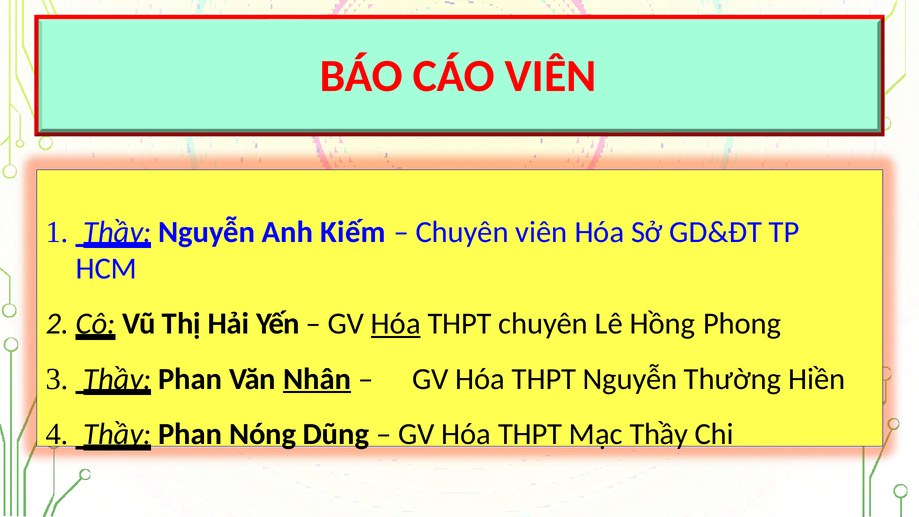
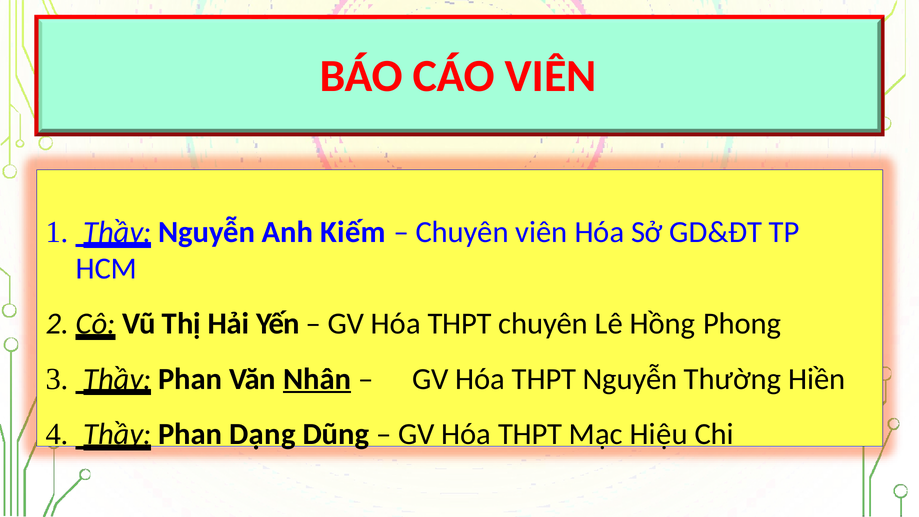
Hóa at (396, 324) underline: present -> none
Nóng: Nóng -> Dạng
Mạc Thầy: Thầy -> Hiệu
